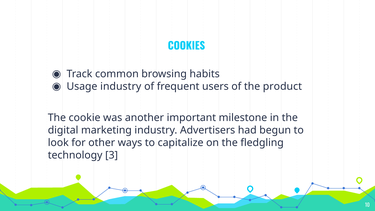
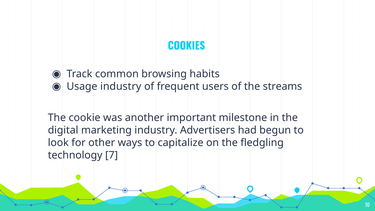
product: product -> streams
3: 3 -> 7
